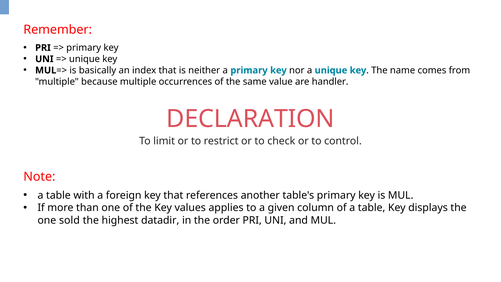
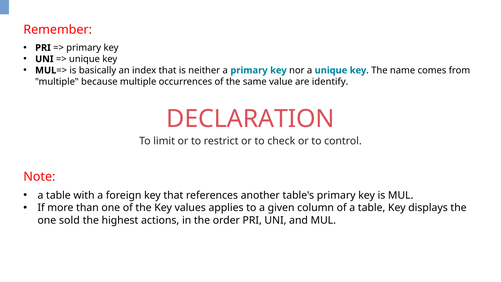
handler: handler -> identify
datadir: datadir -> actions
